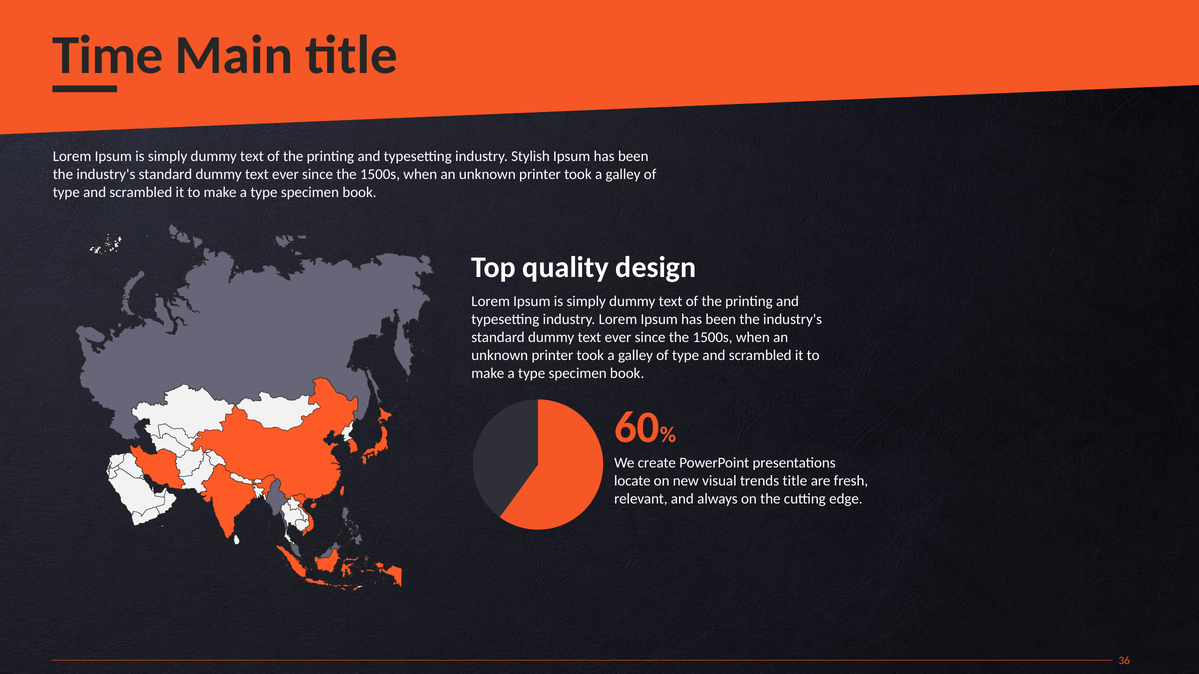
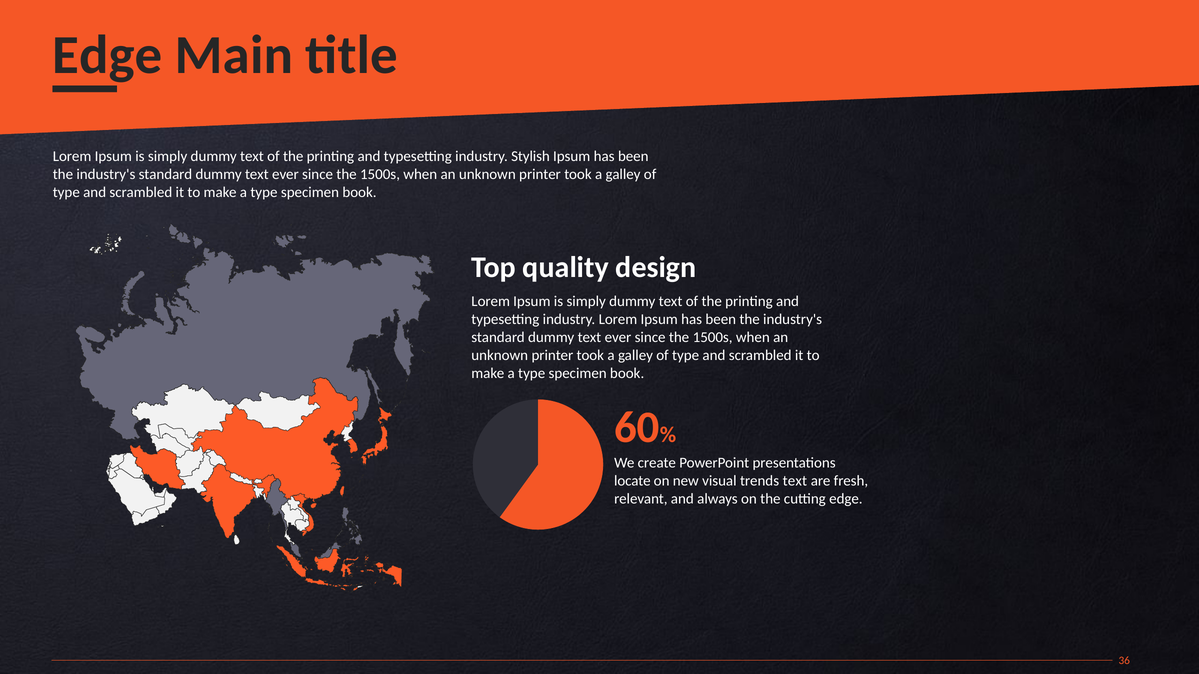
Time at (108, 55): Time -> Edge
trends title: title -> text
